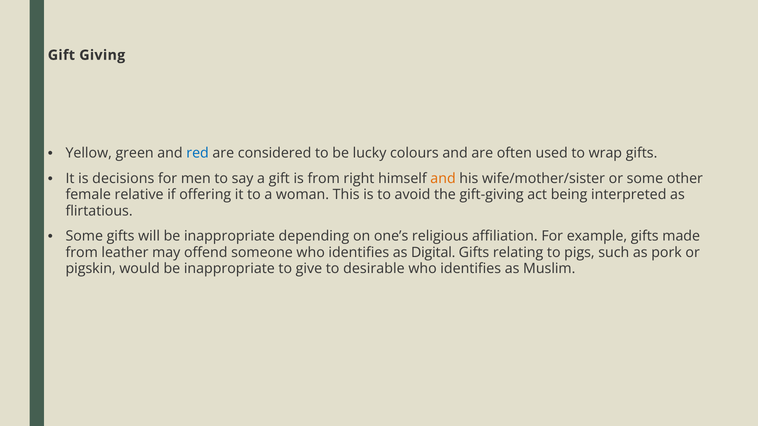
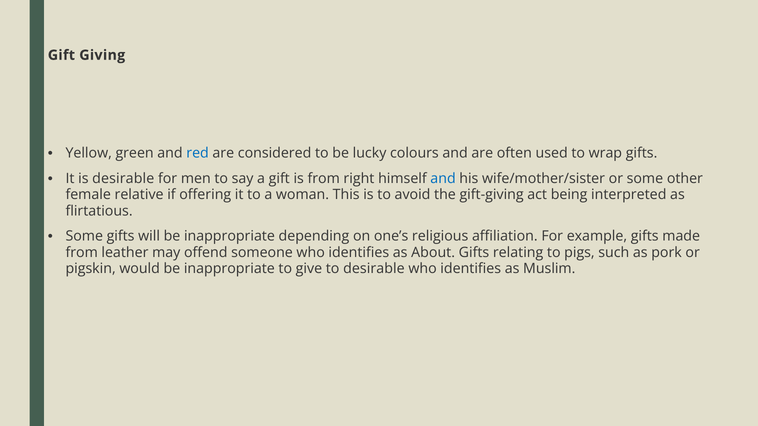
is decisions: decisions -> desirable
and at (443, 179) colour: orange -> blue
Digital: Digital -> About
